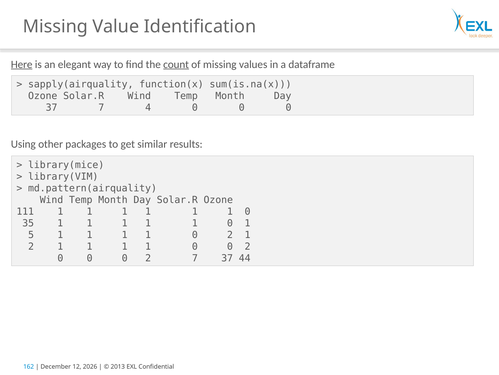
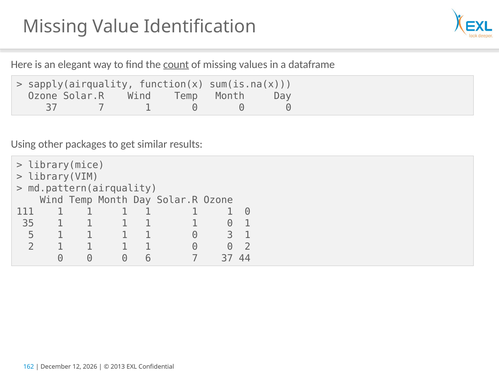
Here underline: present -> none
7 4: 4 -> 1
1 0 2: 2 -> 3
0 0 0 2: 2 -> 6
